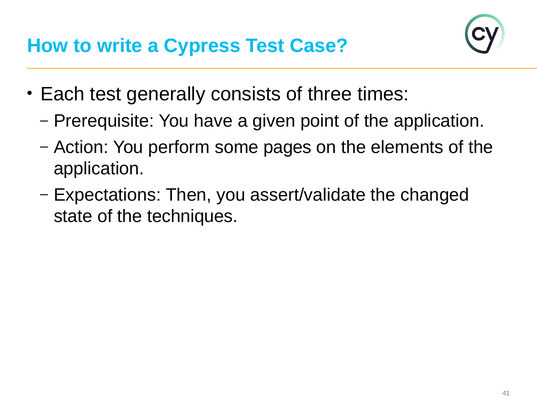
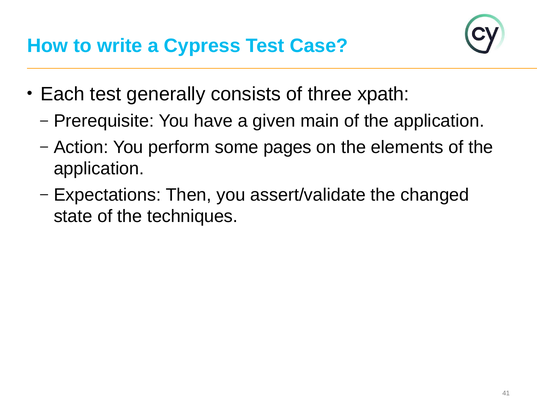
times: times -> xpath
point: point -> main
